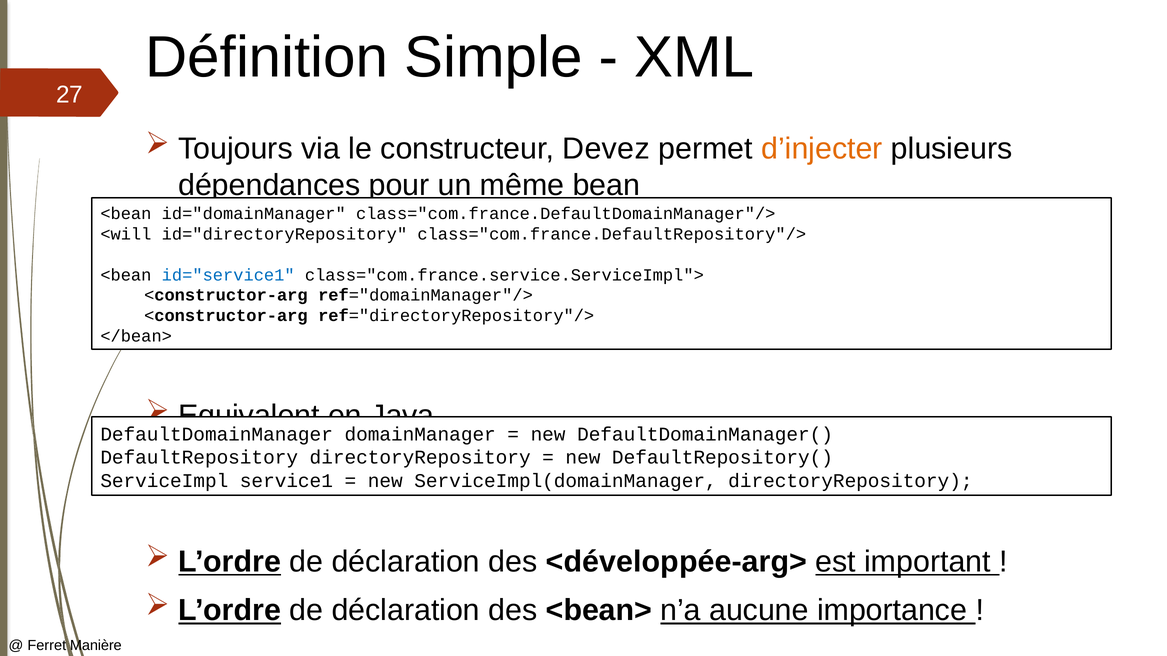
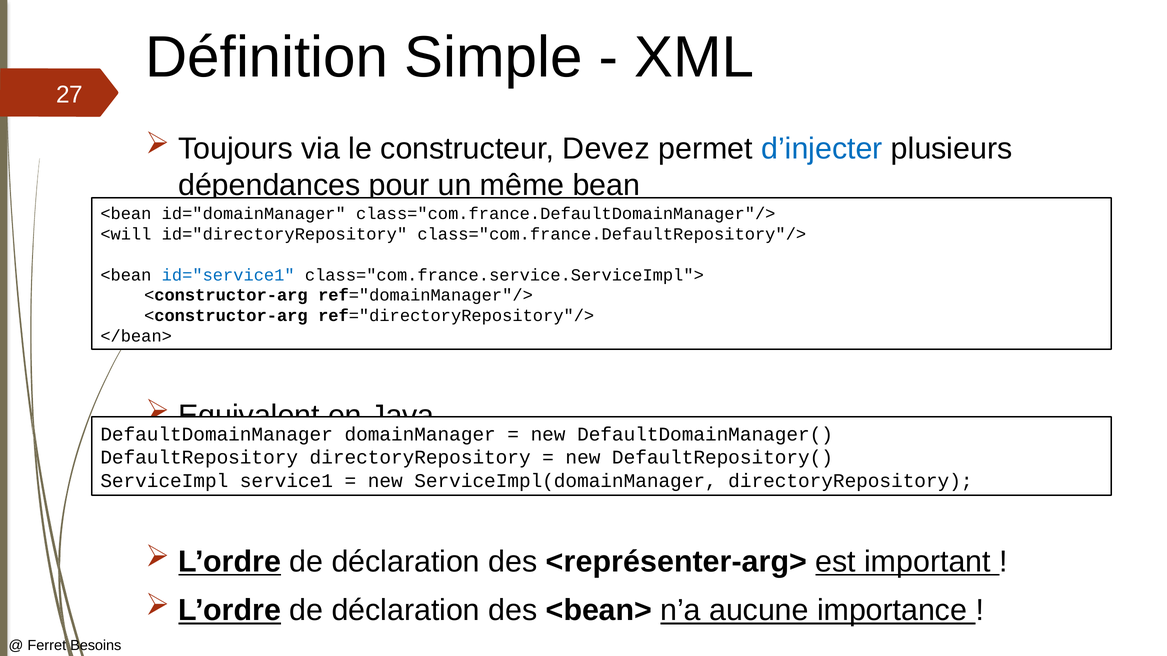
d’injecter colour: orange -> blue
<développée-arg>: <développée-arg> -> <représenter-arg>
Manière: Manière -> Besoins
